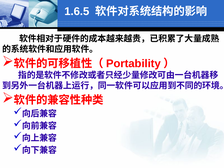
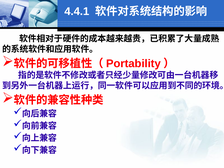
1.6.5: 1.6.5 -> 4.4.1
